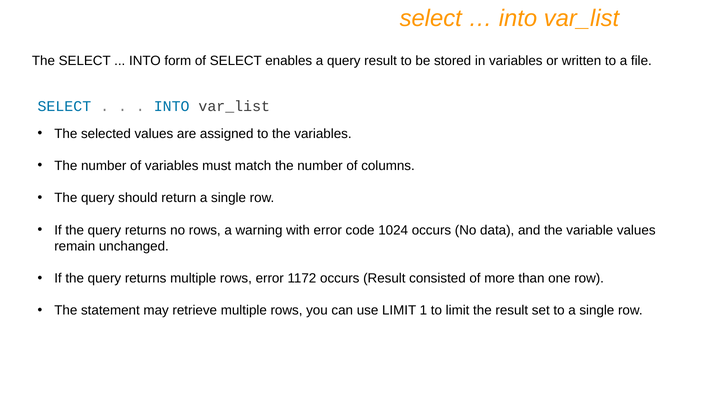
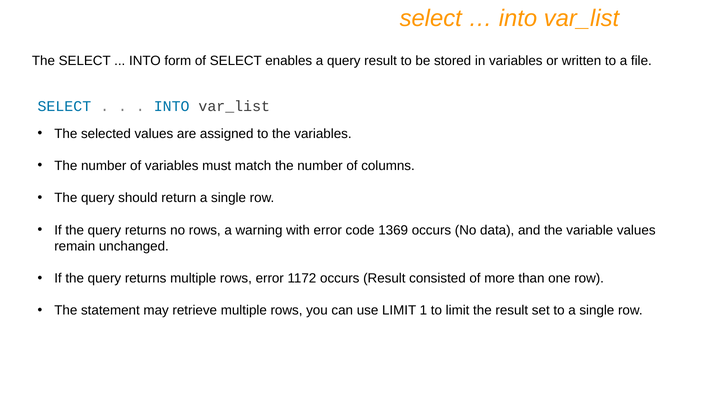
1024: 1024 -> 1369
